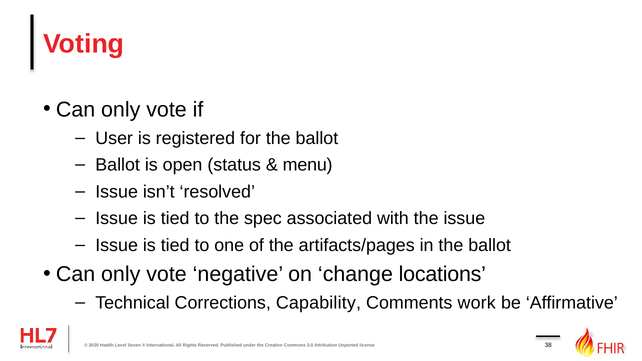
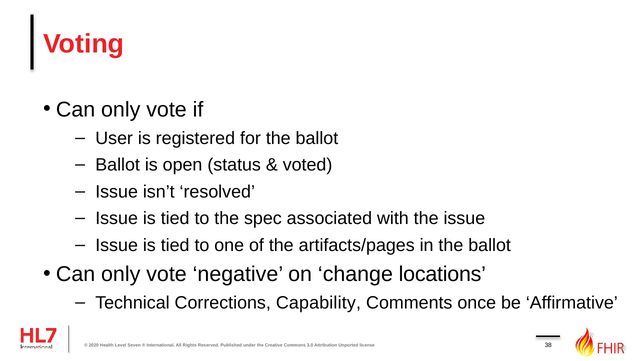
menu: menu -> voted
work: work -> once
